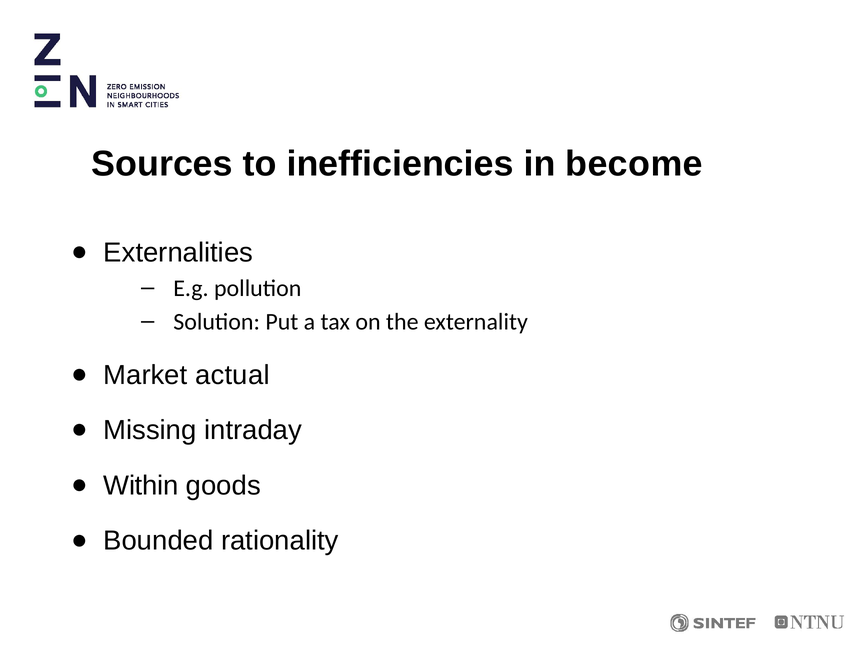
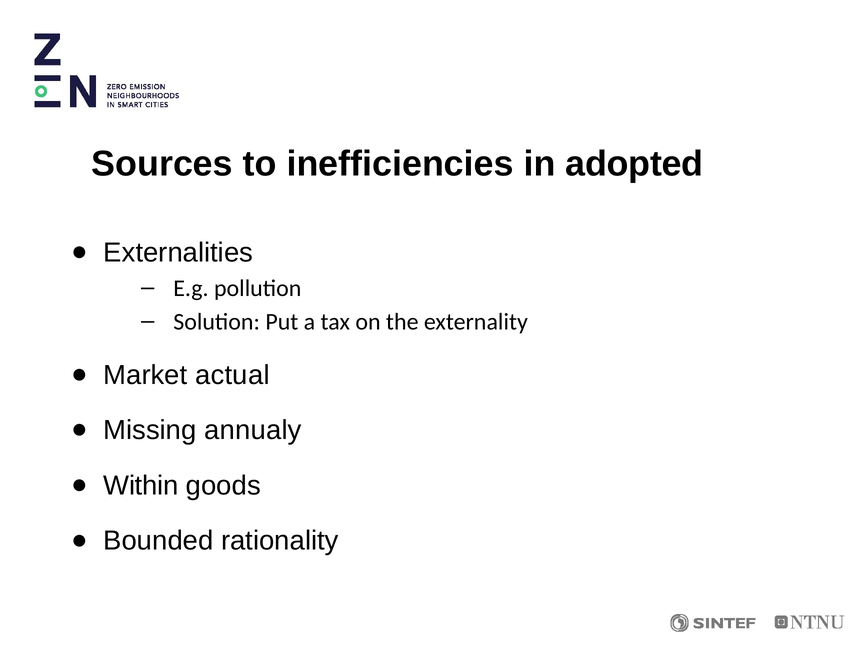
become: become -> adopted
intraday: intraday -> annualy
